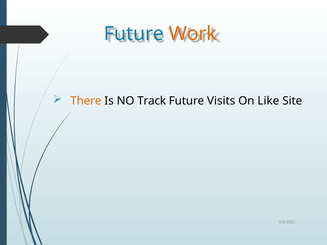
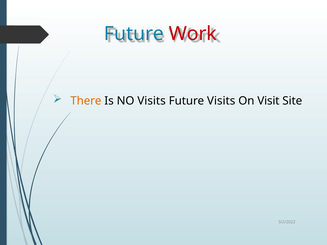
Work colour: orange -> red
NO Track: Track -> Visits
Like: Like -> Visit
